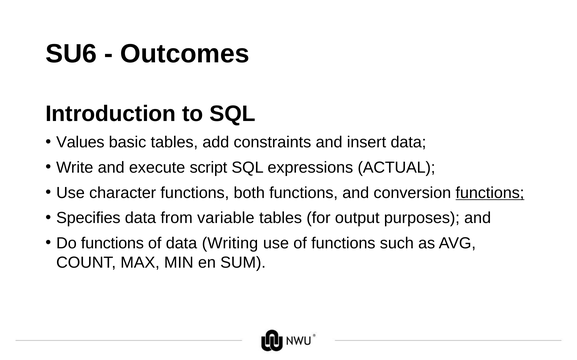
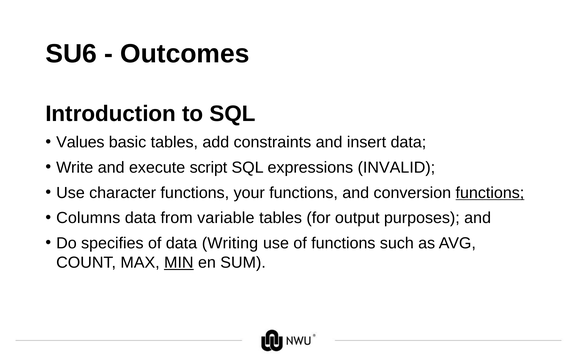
ACTUAL: ACTUAL -> INVALID
both: both -> your
Specifies: Specifies -> Columns
Do functions: functions -> specifies
MIN underline: none -> present
